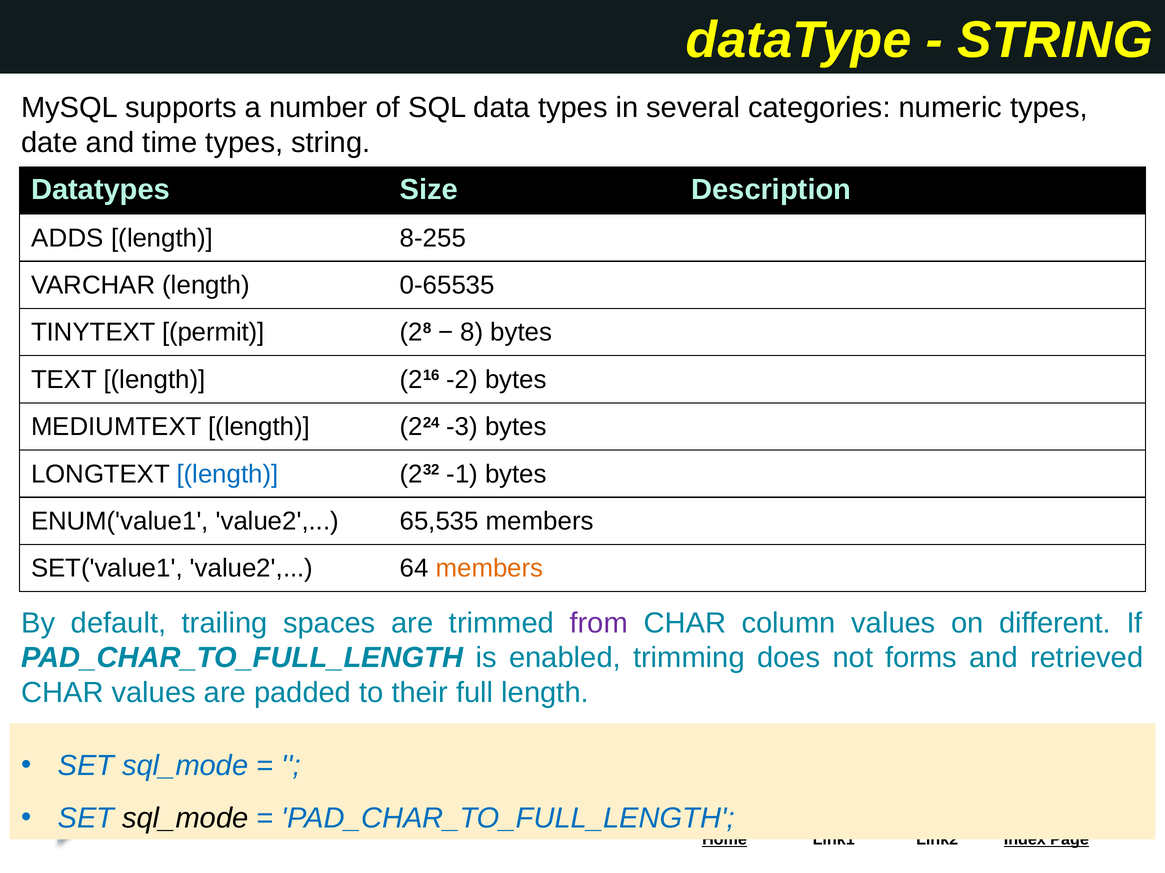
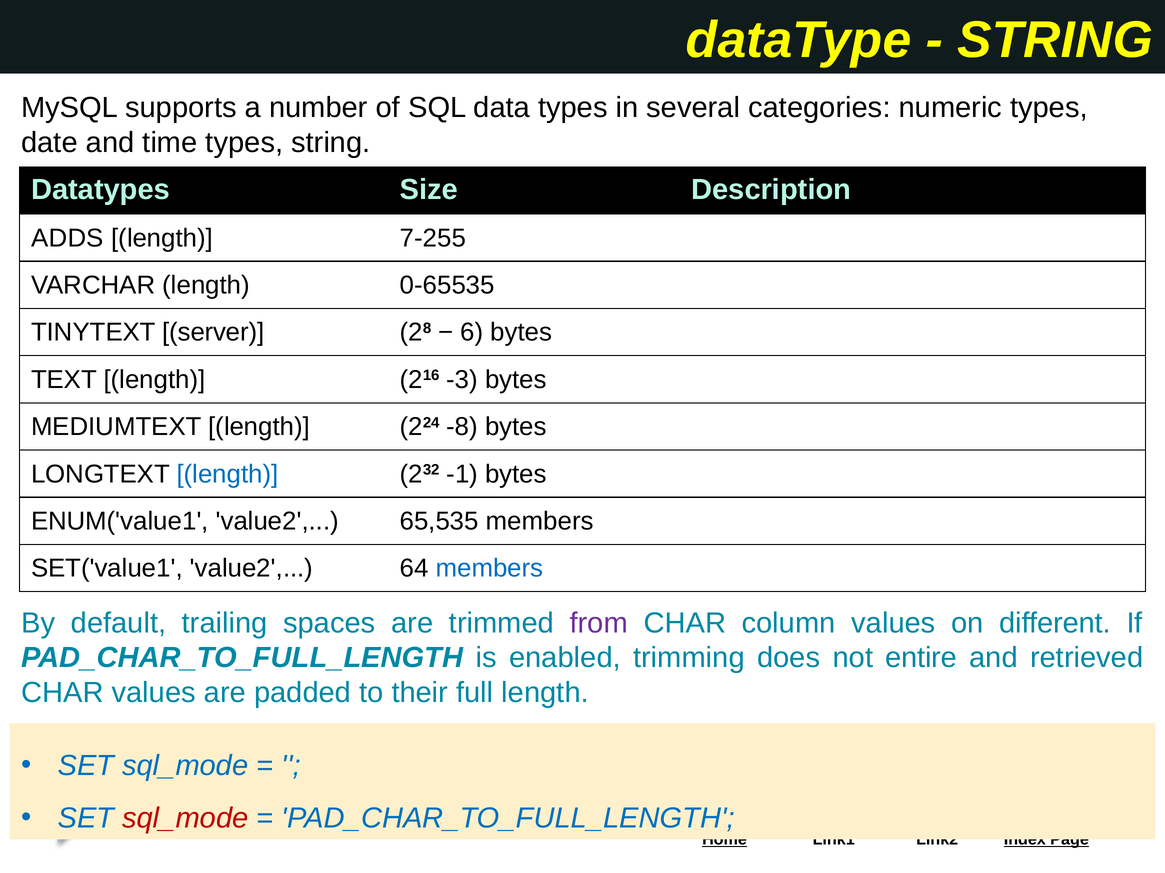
8-255: 8-255 -> 7-255
permit: permit -> server
8: 8 -> 6
-2: -2 -> -3
-3: -3 -> -8
members at (489, 569) colour: orange -> blue
forms: forms -> entire
sql_mode at (185, 819) colour: black -> red
